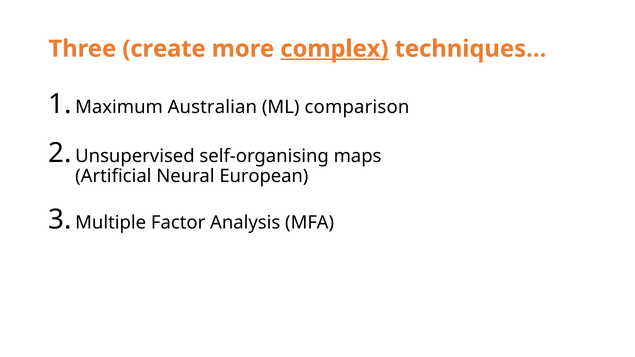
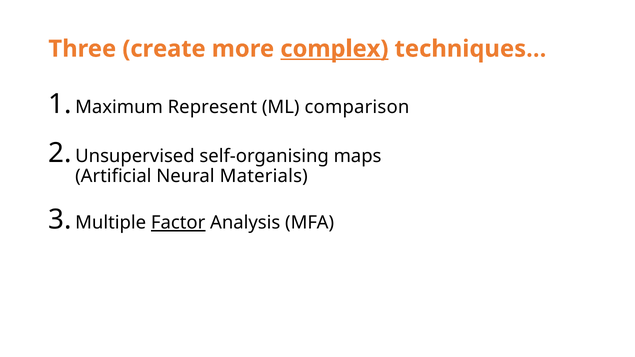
Australian: Australian -> Represent
European: European -> Materials
Factor underline: none -> present
